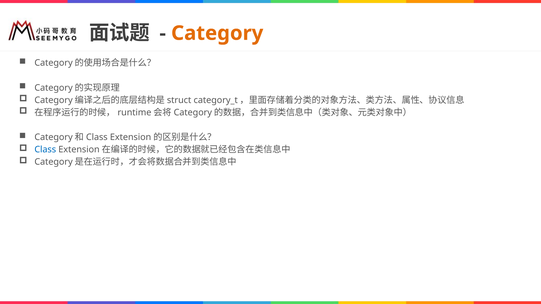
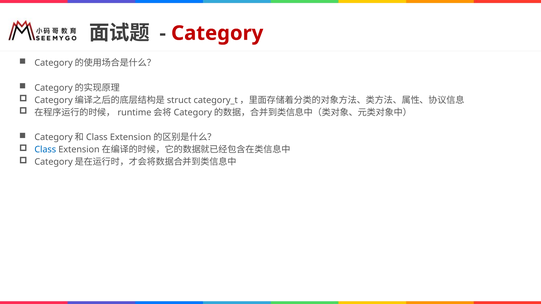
Category colour: orange -> red
